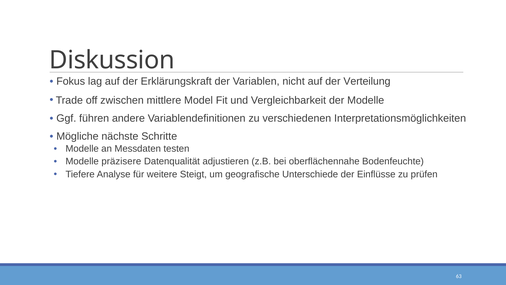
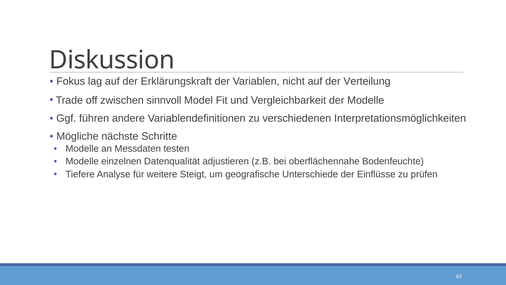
mittlere: mittlere -> sinnvoll
präzisere: präzisere -> einzelnen
